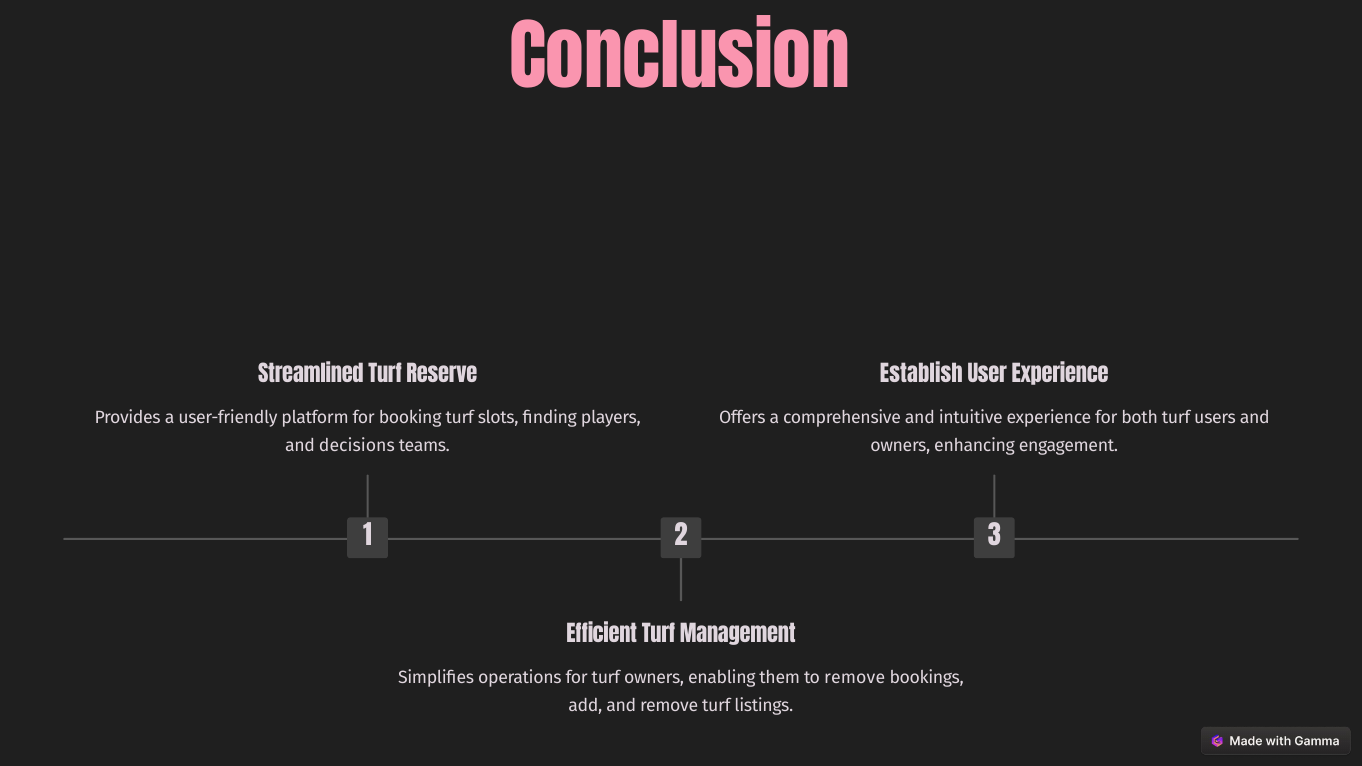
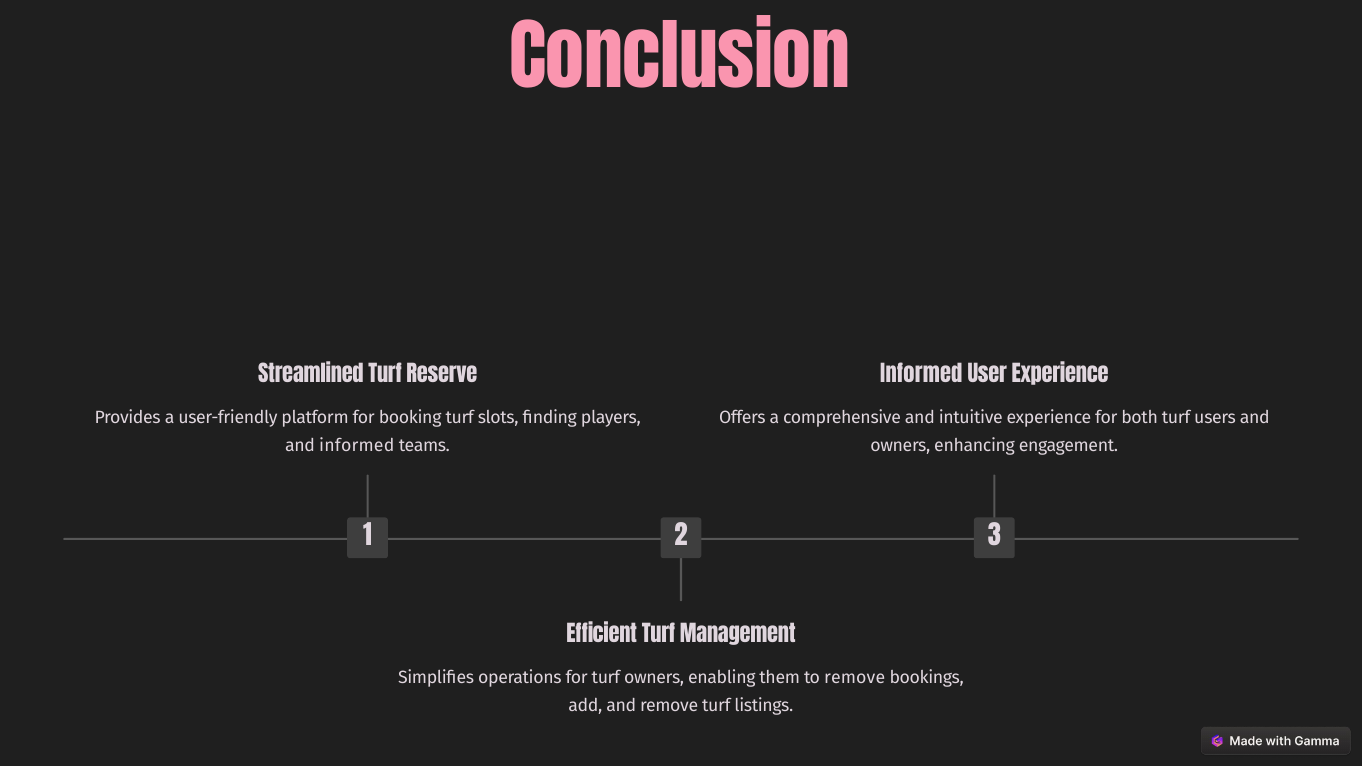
Establish at (921, 375): Establish -> Informed
and decisions: decisions -> informed
